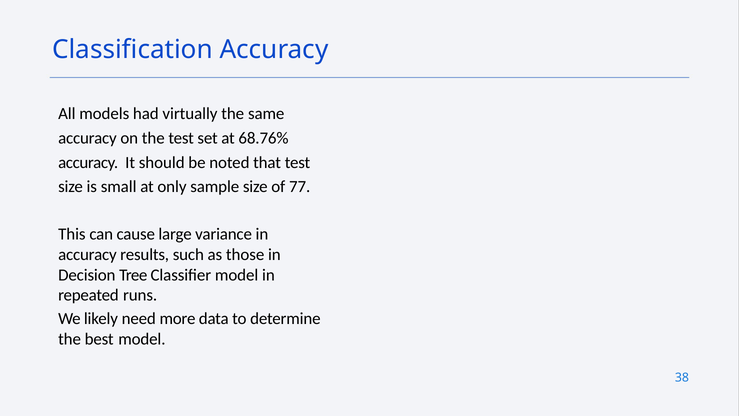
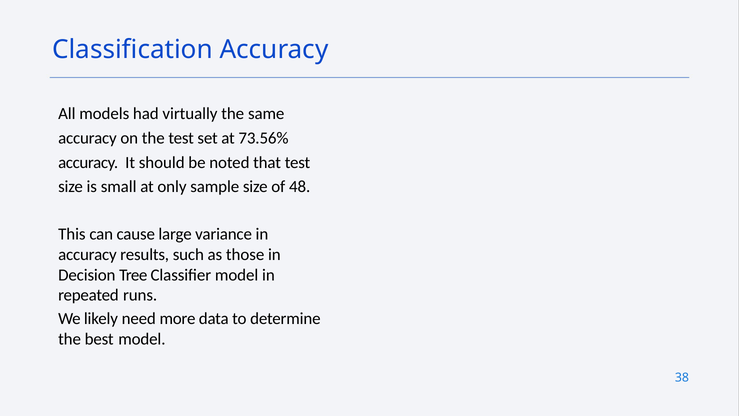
68.76%: 68.76% -> 73.56%
77: 77 -> 48
